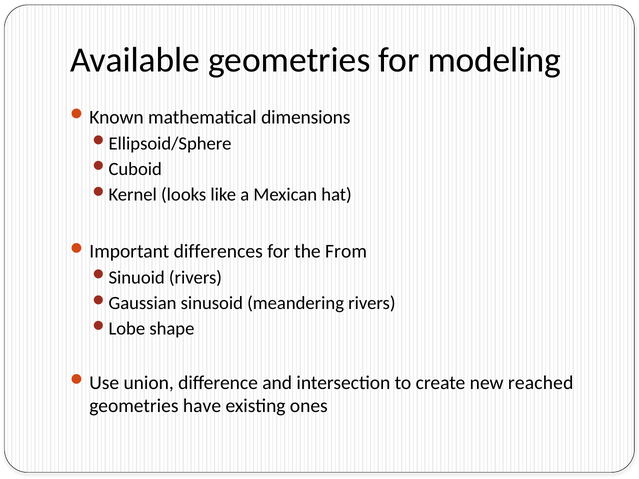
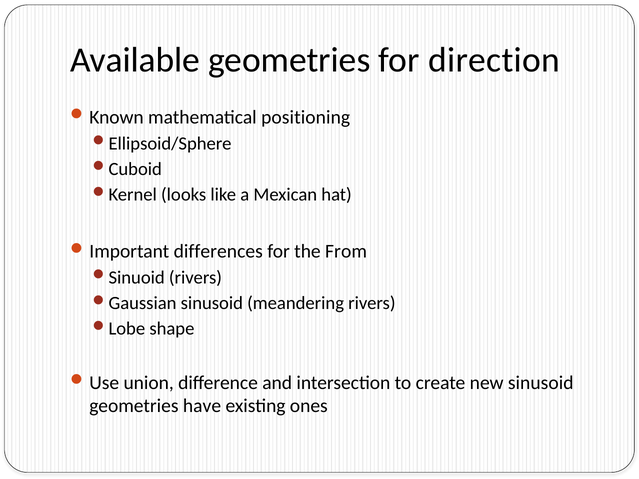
modeling: modeling -> direction
dimensions: dimensions -> positioning
new reached: reached -> sinusoid
